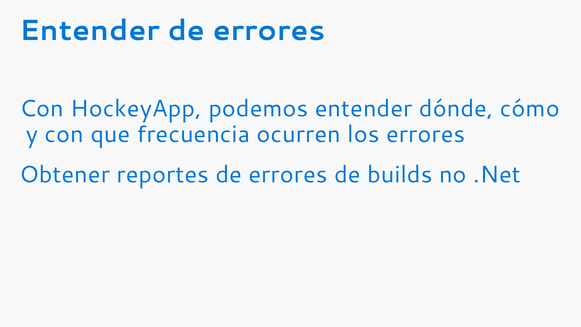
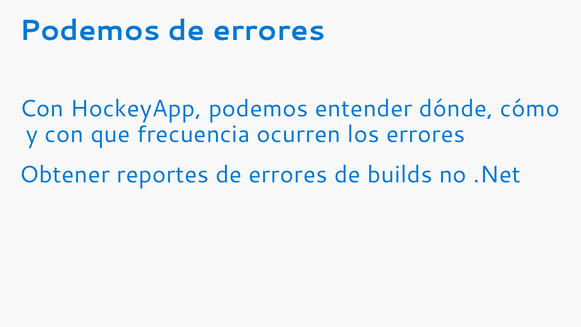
Entender at (90, 31): Entender -> Podemos
